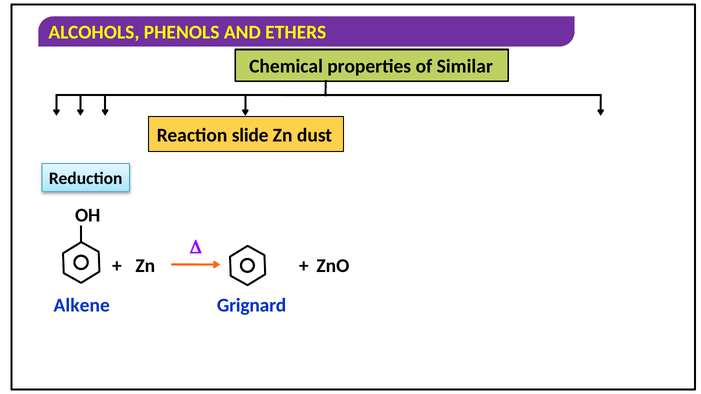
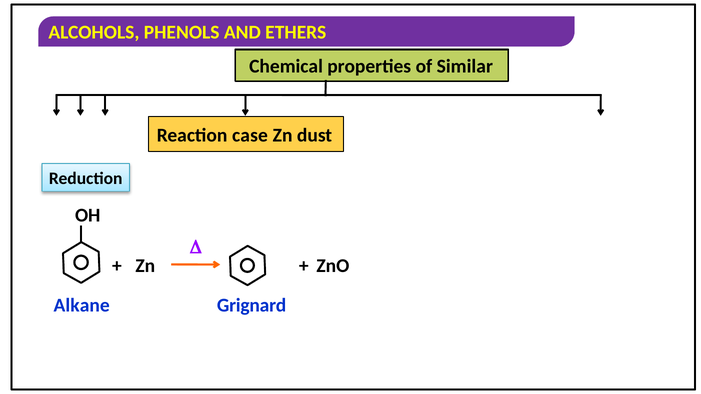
slide: slide -> case
Alkene: Alkene -> Alkane
